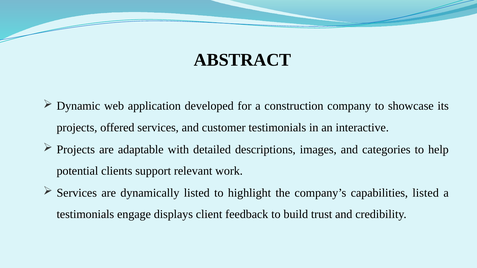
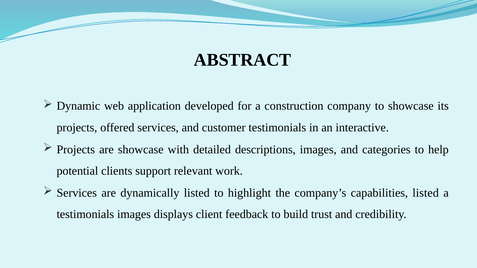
are adaptable: adaptable -> showcase
testimonials engage: engage -> images
